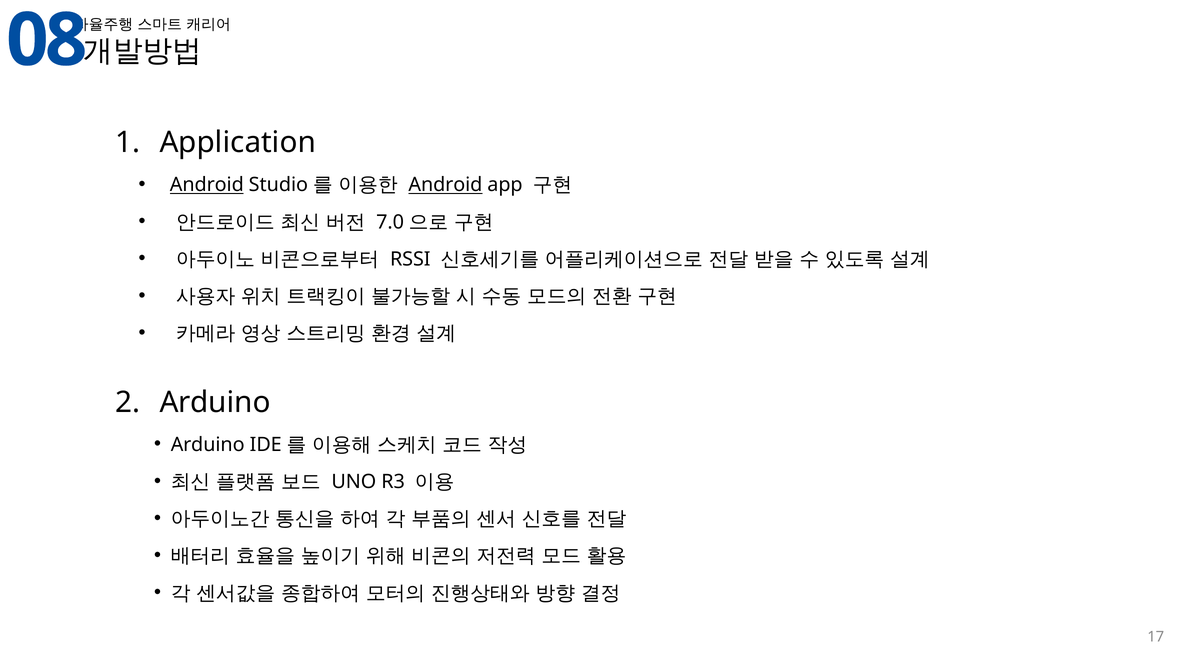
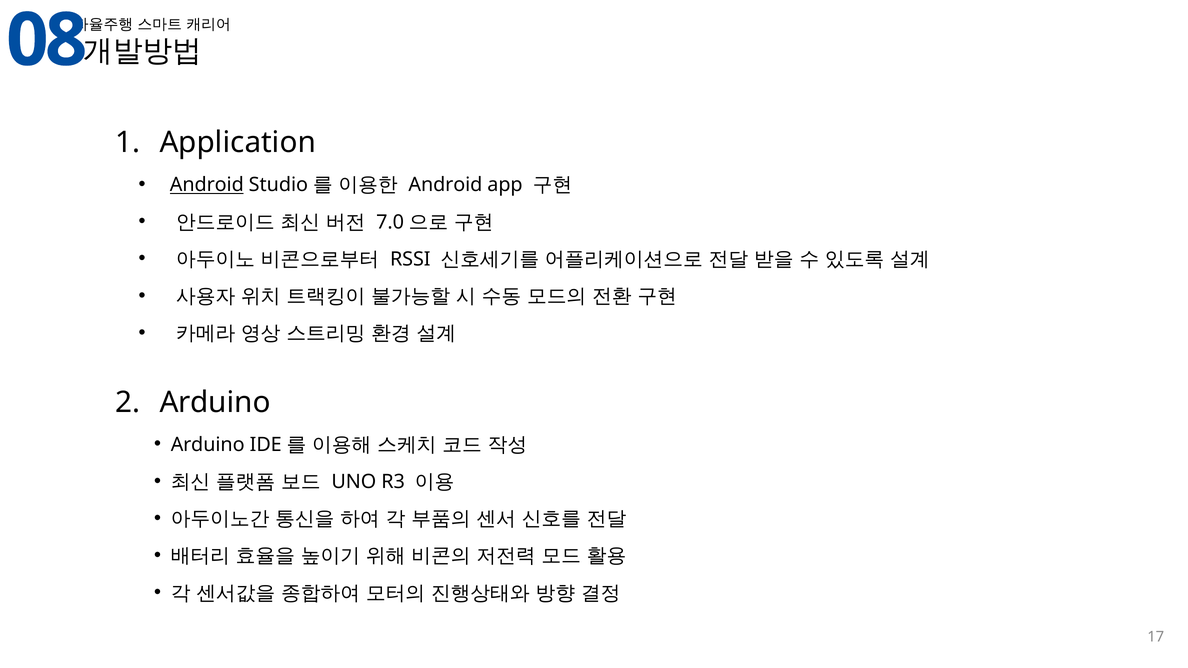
Android at (445, 185) underline: present -> none
